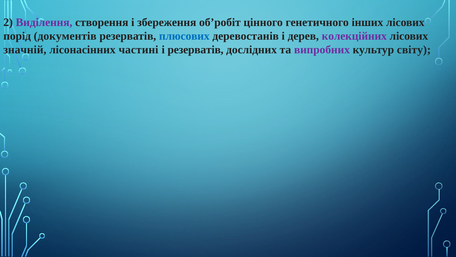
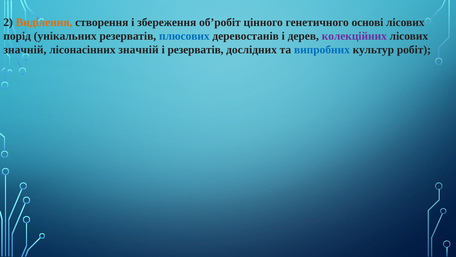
Виділення colour: purple -> orange
інших: інших -> основі
документів: документів -> унікальних
лісонасінних частині: частині -> значній
випробних colour: purple -> blue
світу: світу -> робіт
